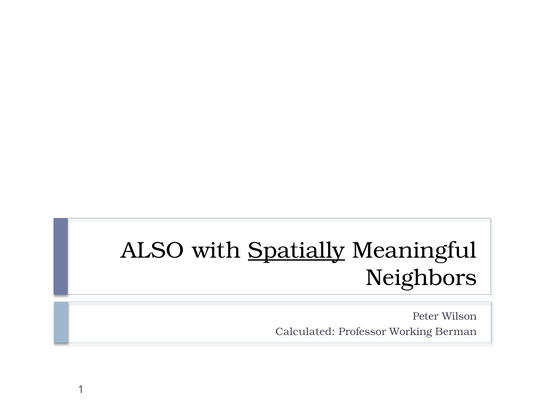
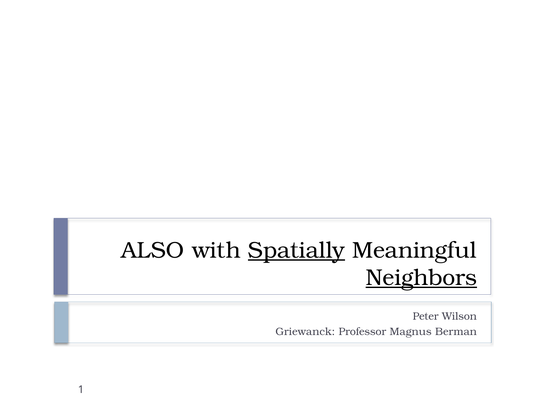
Neighbors underline: none -> present
Calculated: Calculated -> Griewanck
Working: Working -> Magnus
